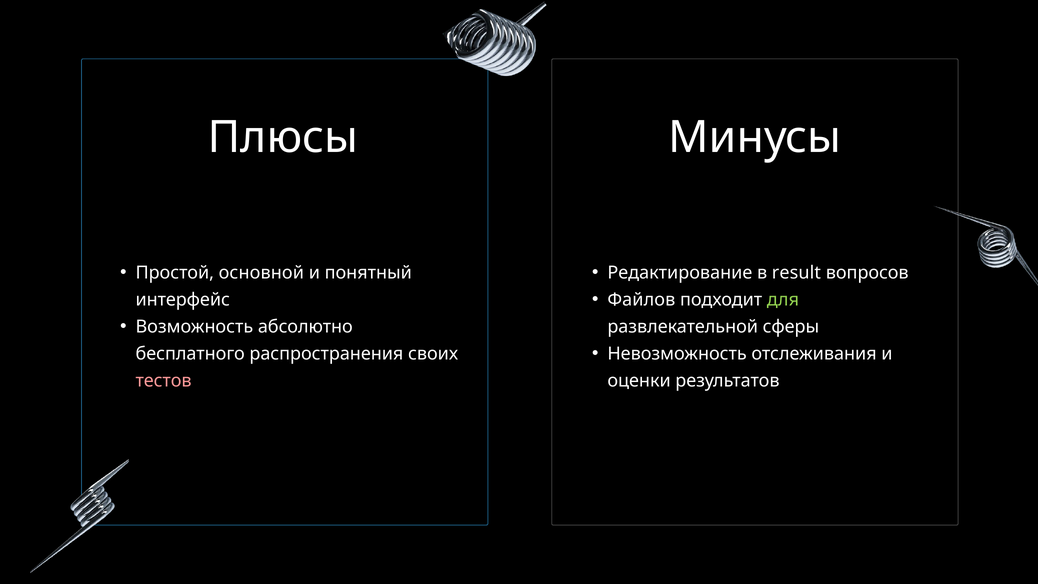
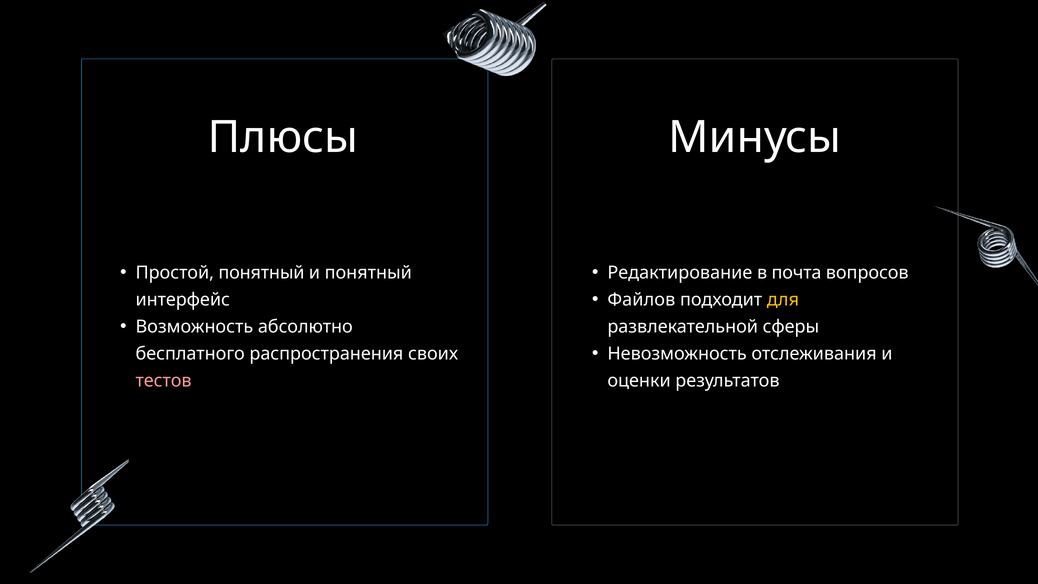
Простой основной: основной -> понятный
result: result -> почта
для colour: light green -> yellow
